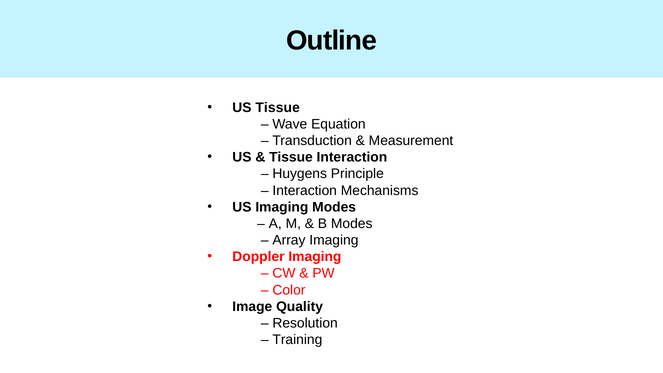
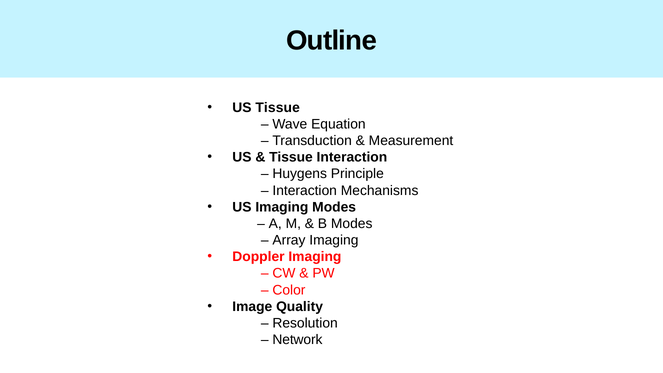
Training: Training -> Network
